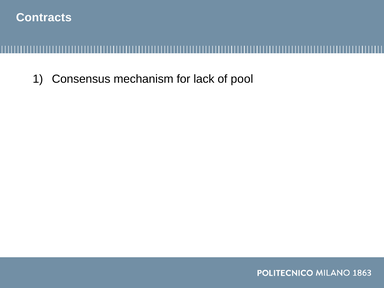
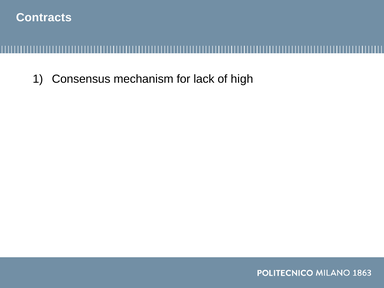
pool: pool -> high
